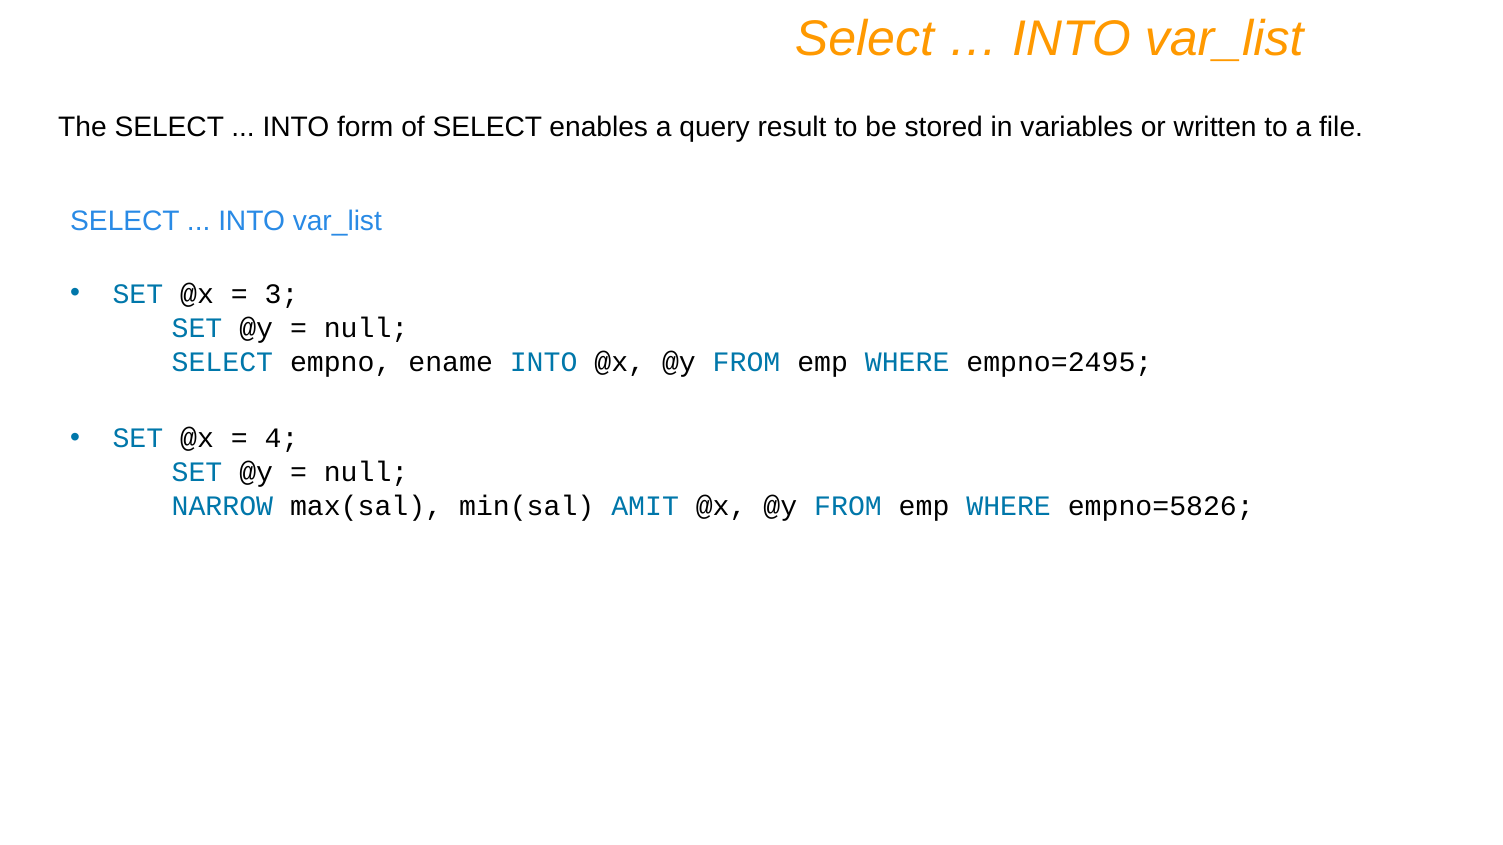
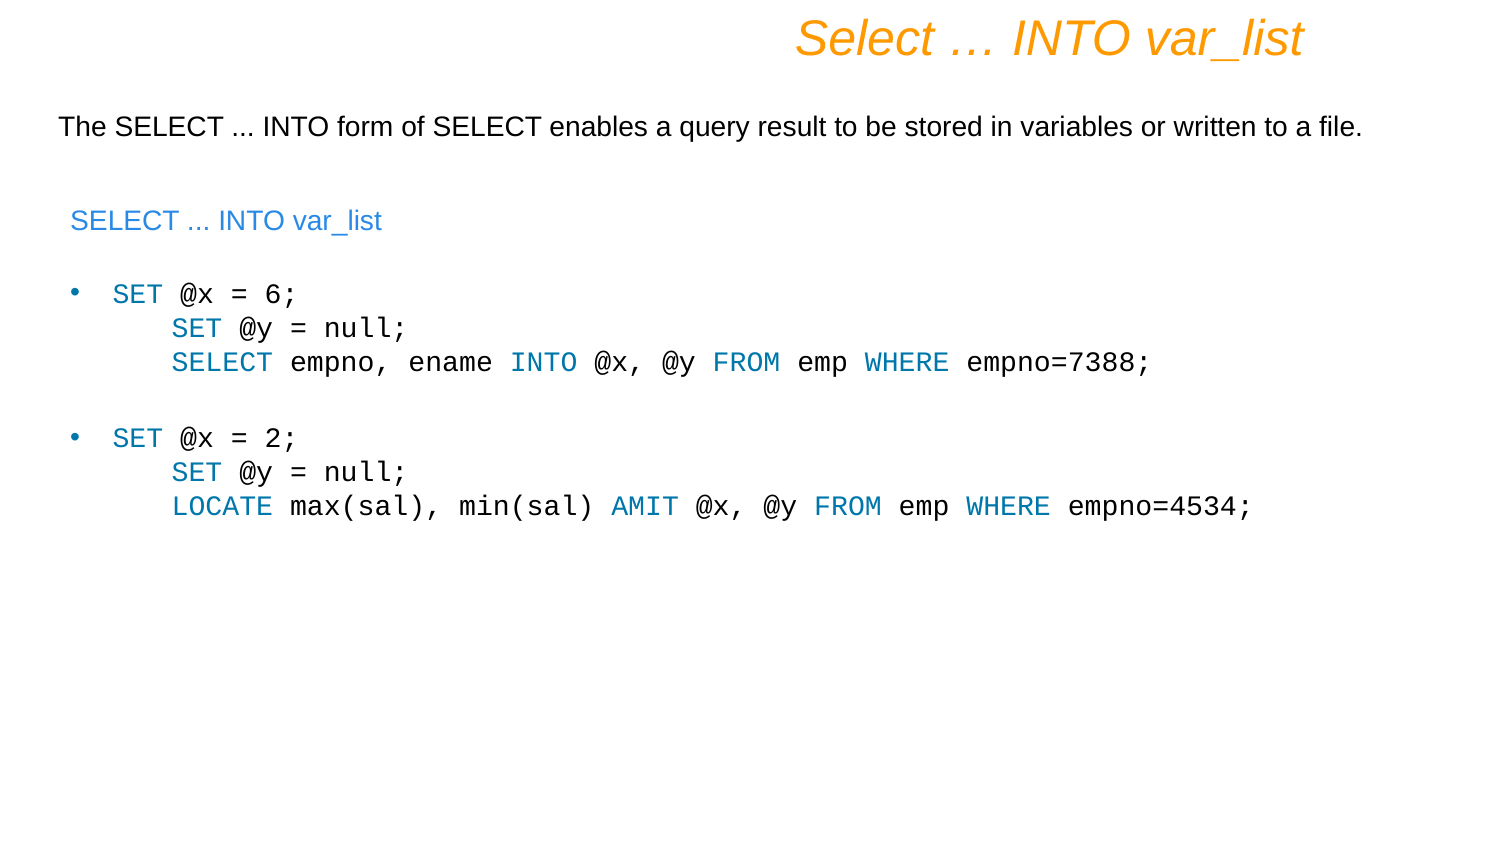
3: 3 -> 6
empno=2495: empno=2495 -> empno=7388
4: 4 -> 2
NARROW: NARROW -> LOCATE
empno=5826: empno=5826 -> empno=4534
